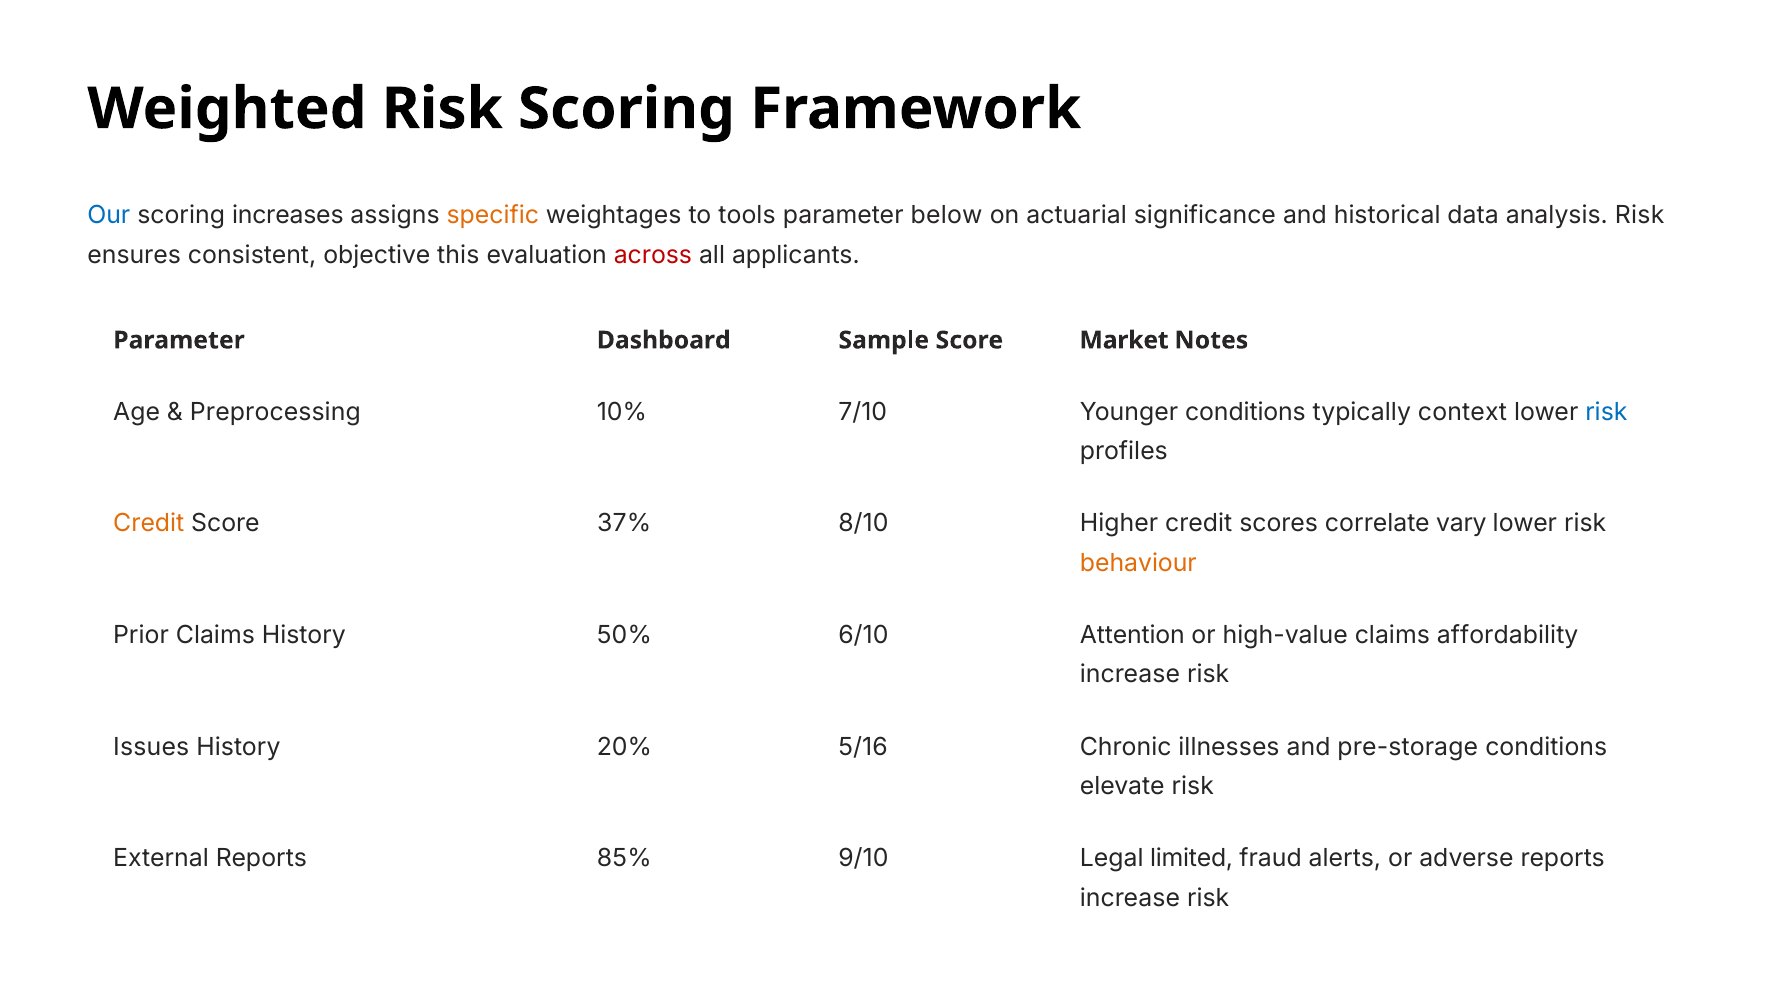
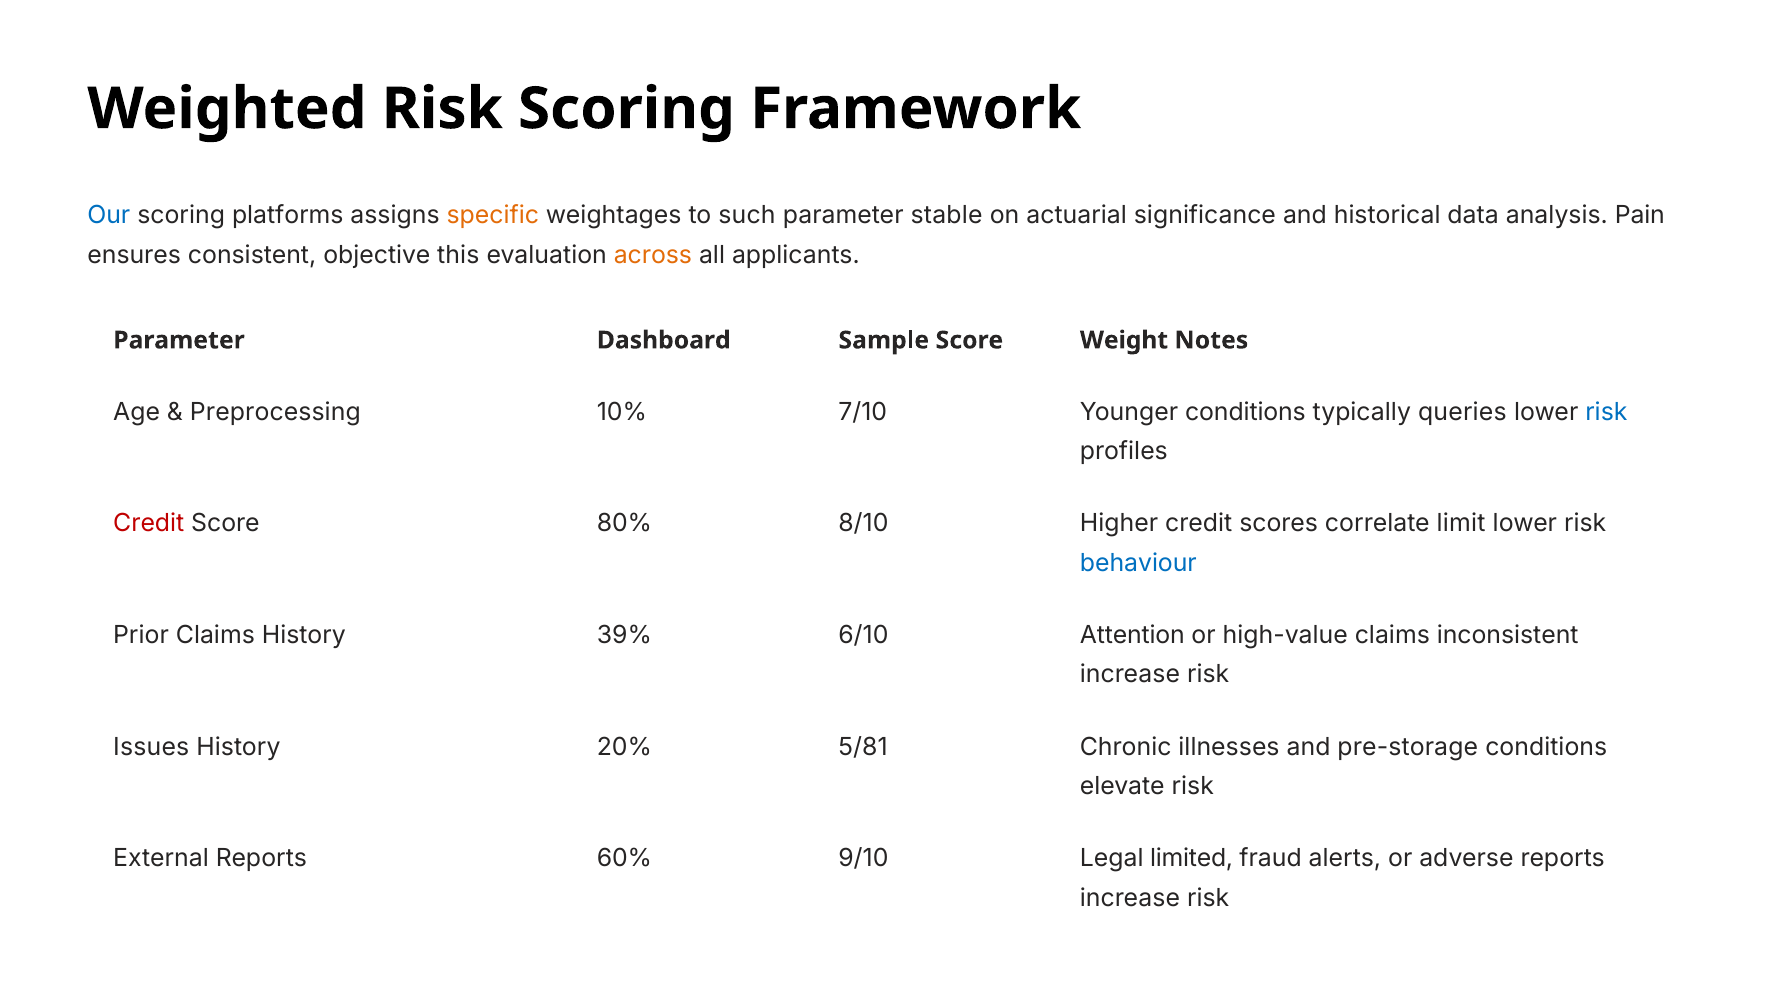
increases: increases -> platforms
tools: tools -> such
below: below -> stable
analysis Risk: Risk -> Pain
across colour: red -> orange
Market: Market -> Weight
context: context -> queries
Credit at (149, 524) colour: orange -> red
37%: 37% -> 80%
vary: vary -> limit
behaviour colour: orange -> blue
50%: 50% -> 39%
affordability: affordability -> inconsistent
5/16: 5/16 -> 5/81
85%: 85% -> 60%
